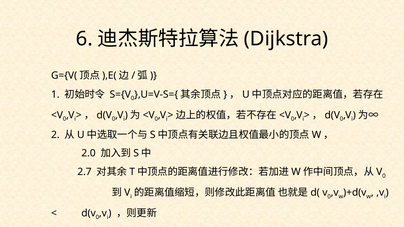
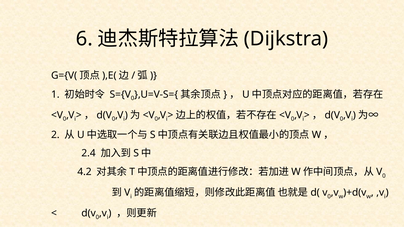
2.0: 2.0 -> 2.4
2.7: 2.7 -> 4.2
